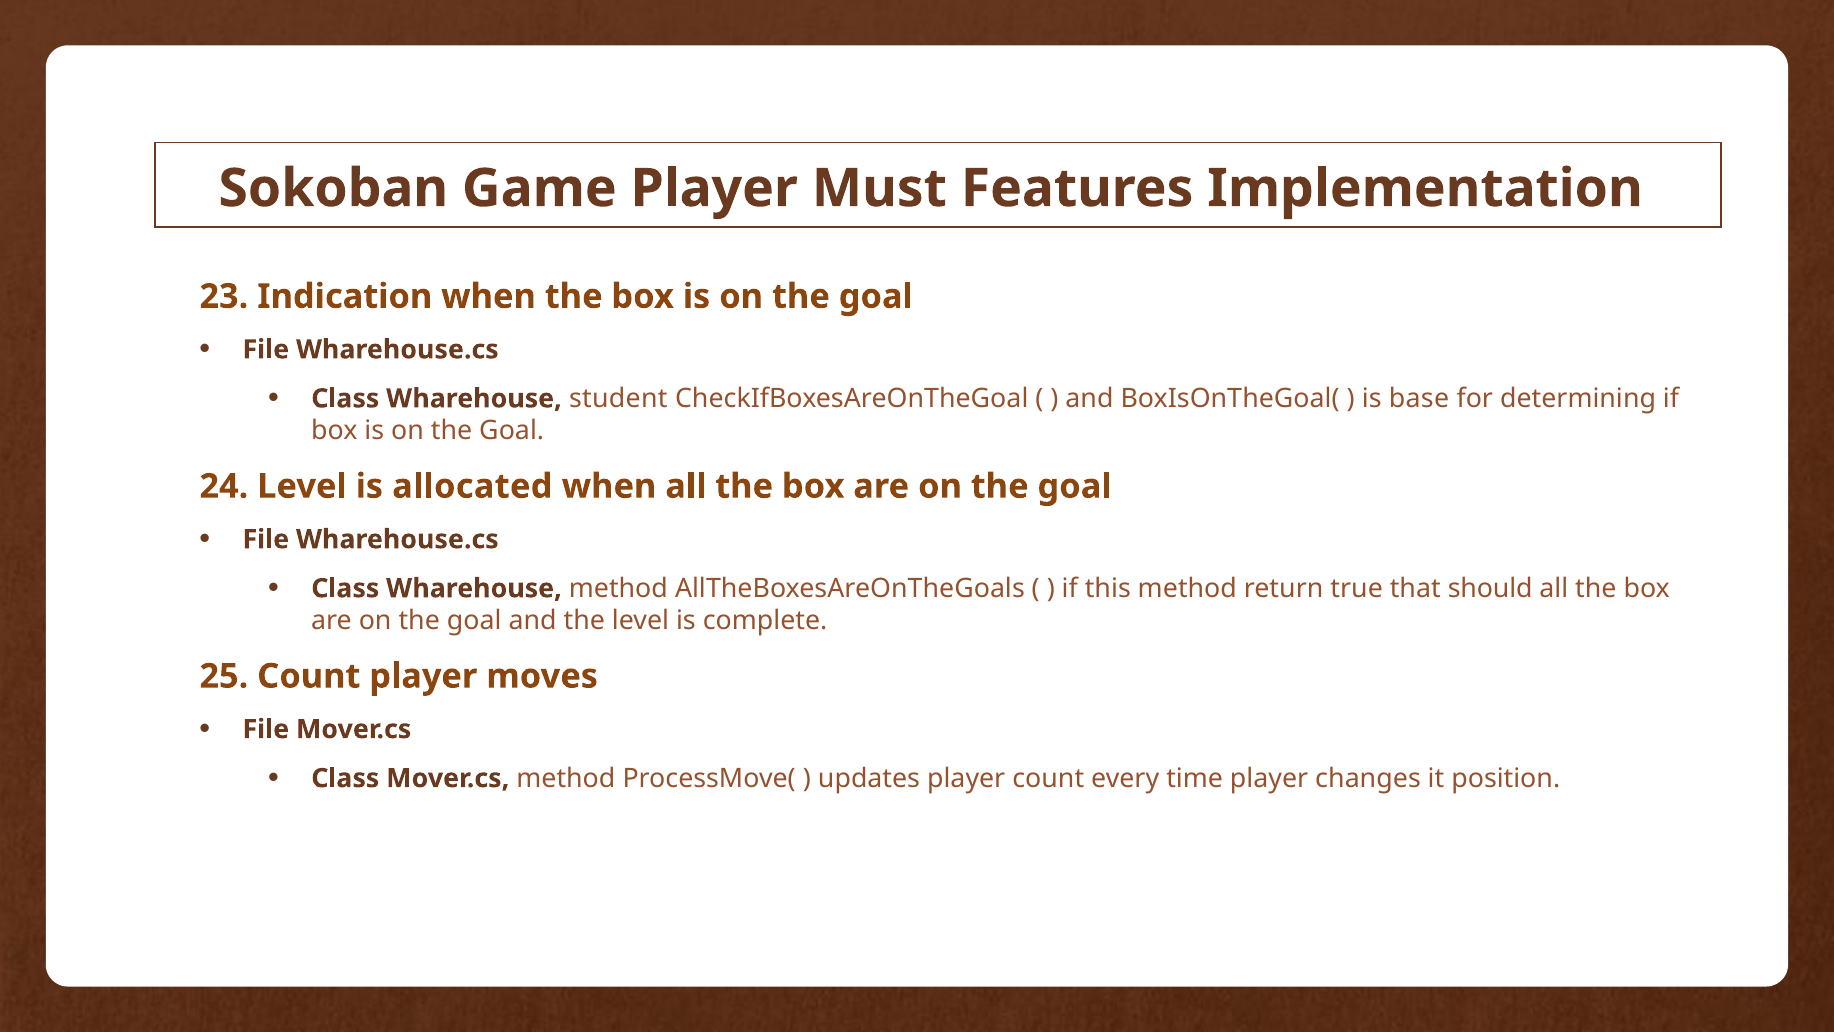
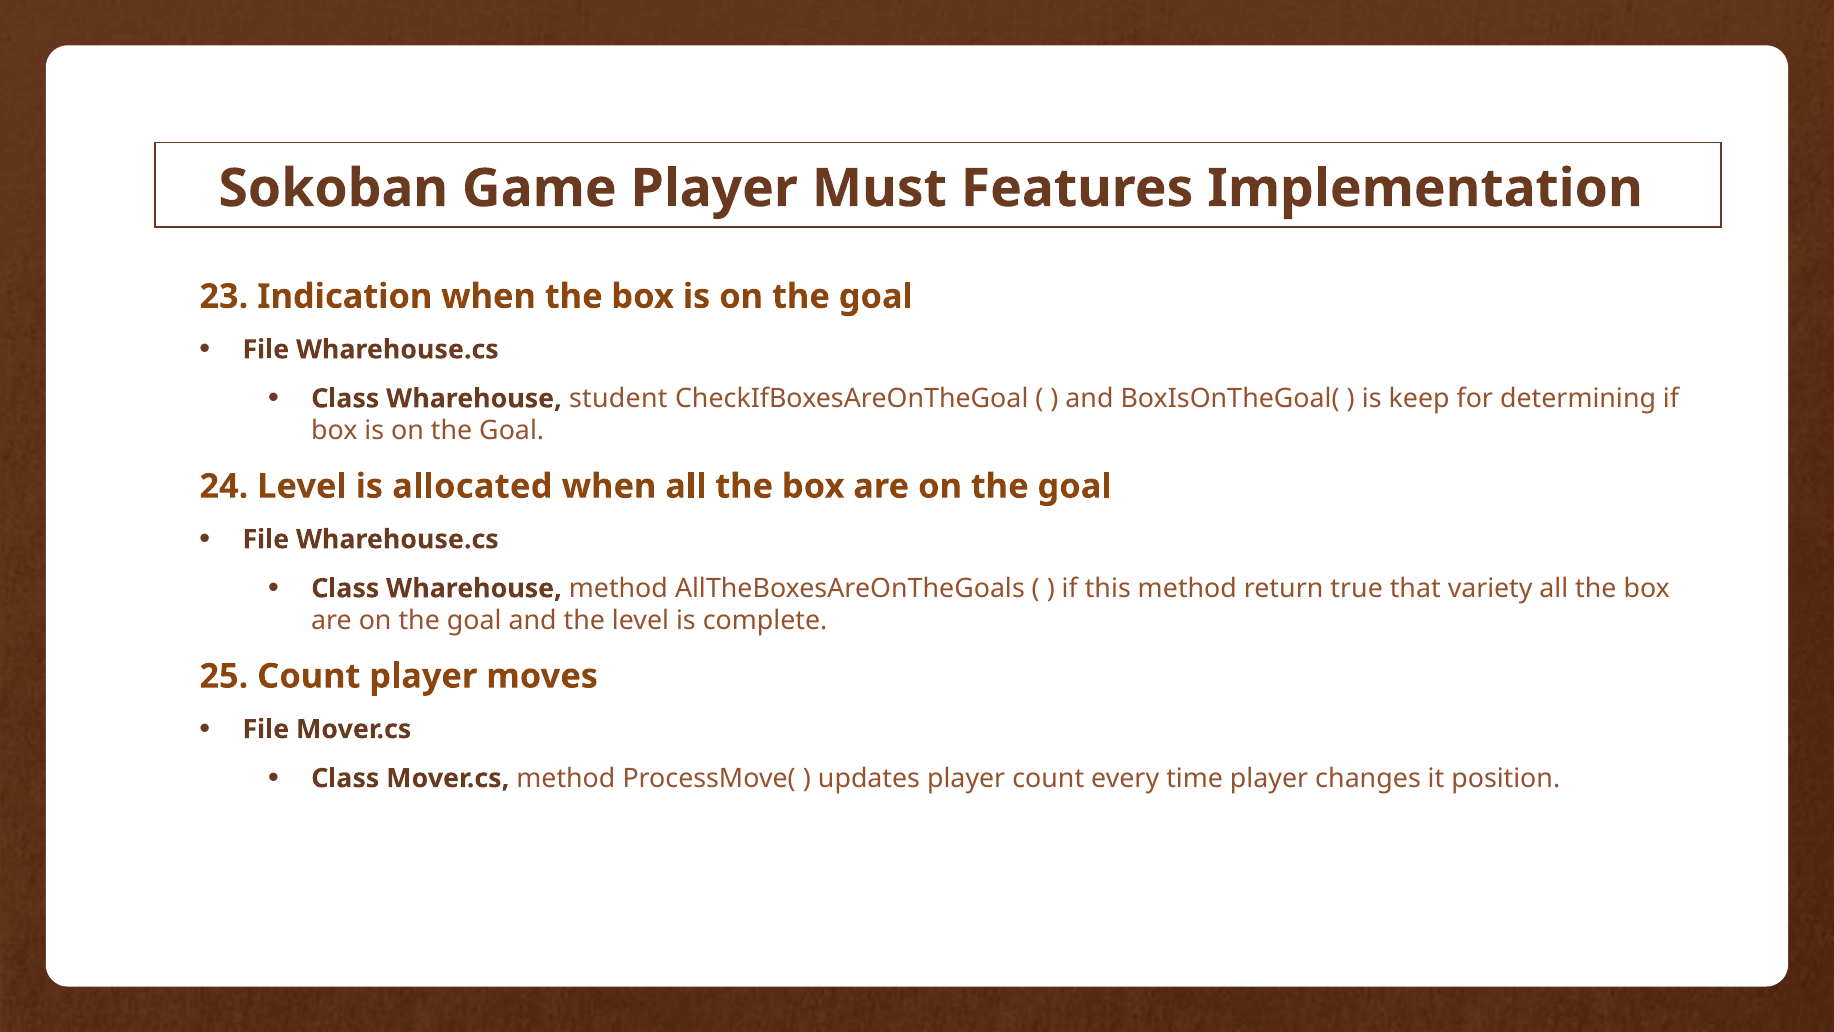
base: base -> keep
should: should -> variety
